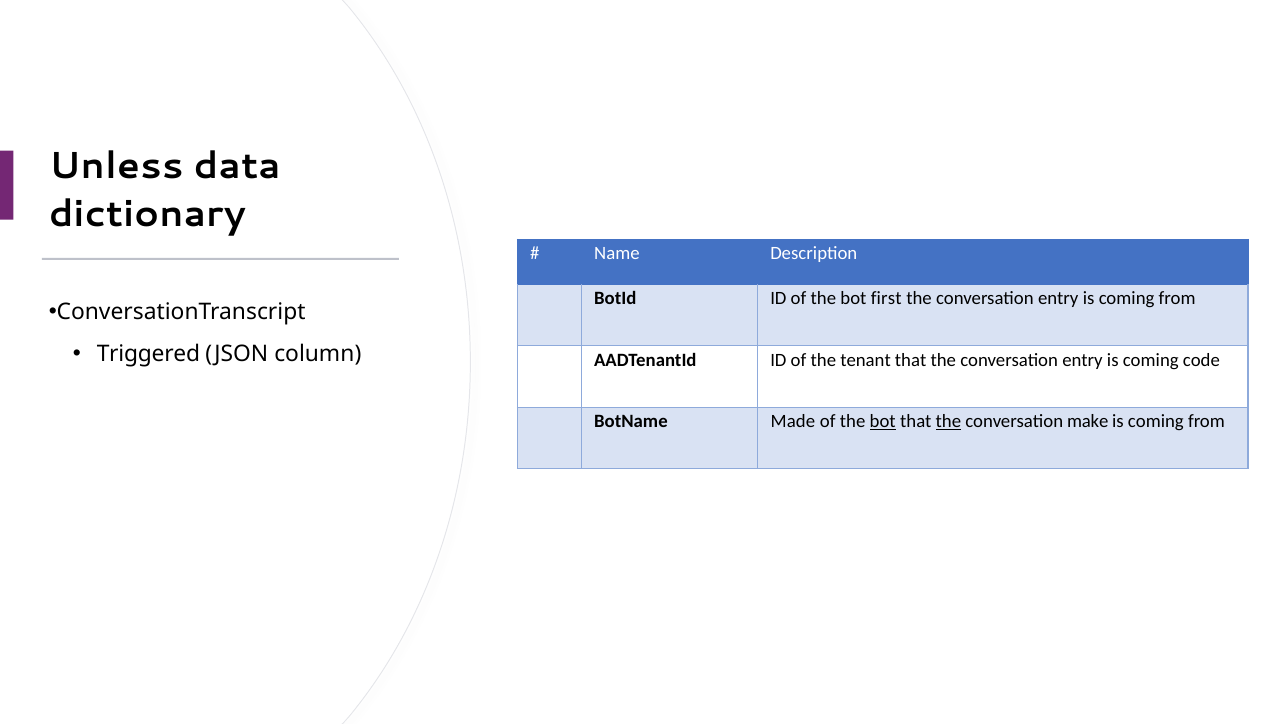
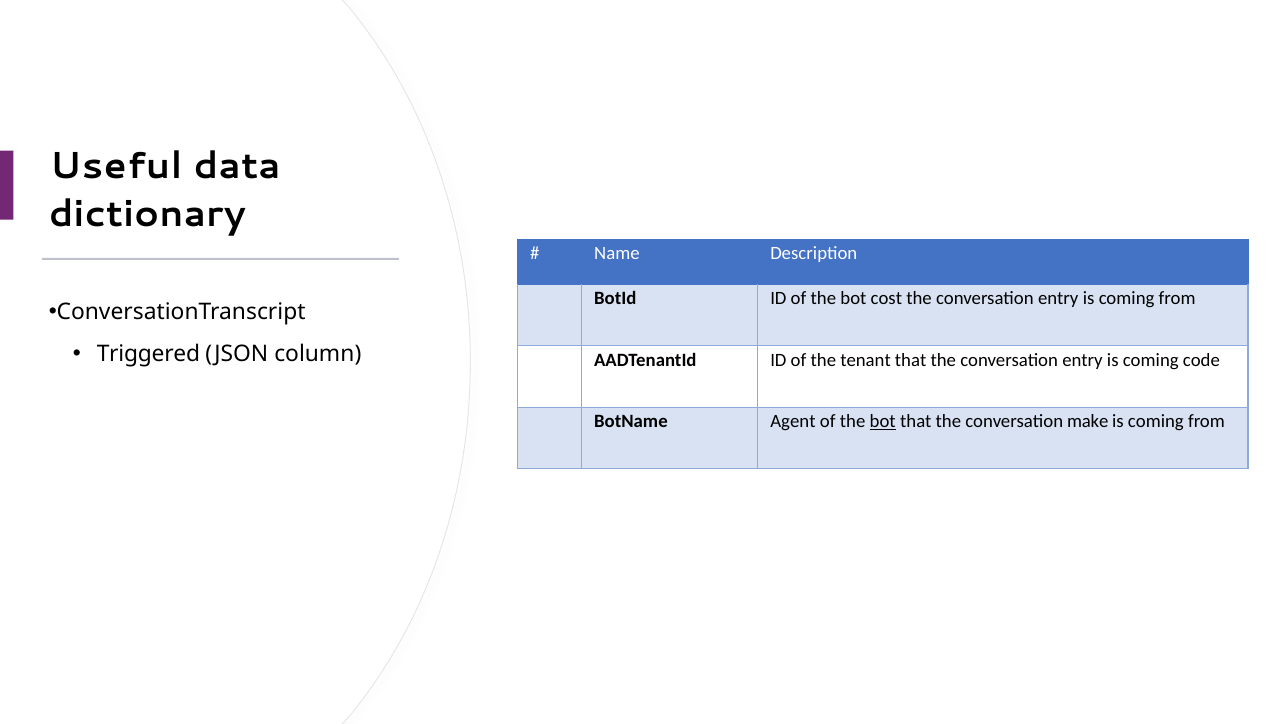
Unless: Unless -> Useful
first: first -> cost
Made: Made -> Agent
the at (948, 421) underline: present -> none
